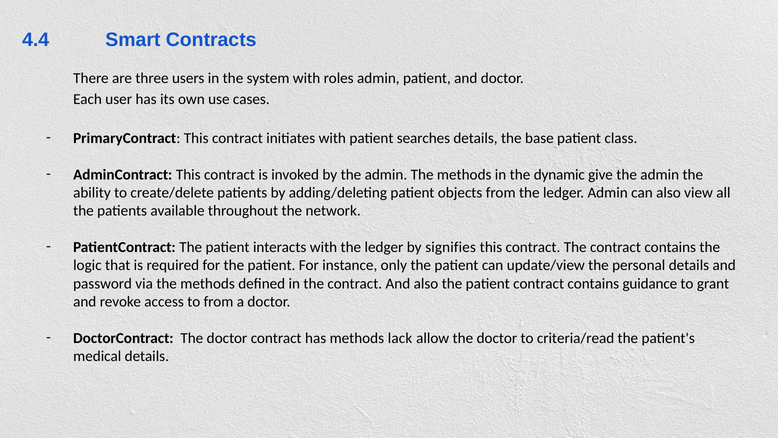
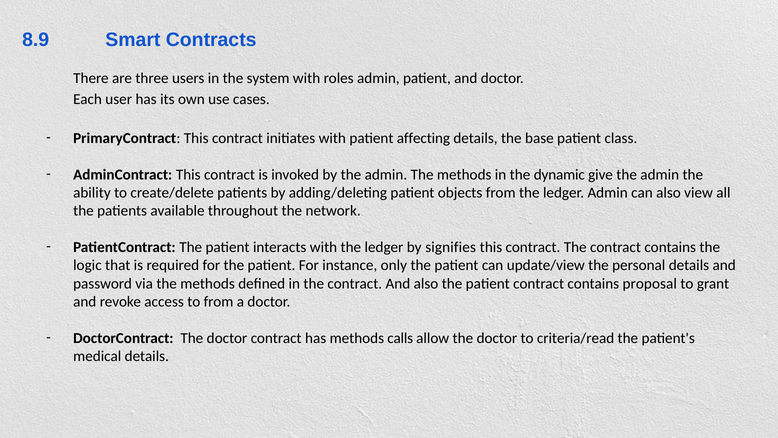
4.4: 4.4 -> 8.9
searches: searches -> affecting
guidance: guidance -> proposal
lack: lack -> calls
